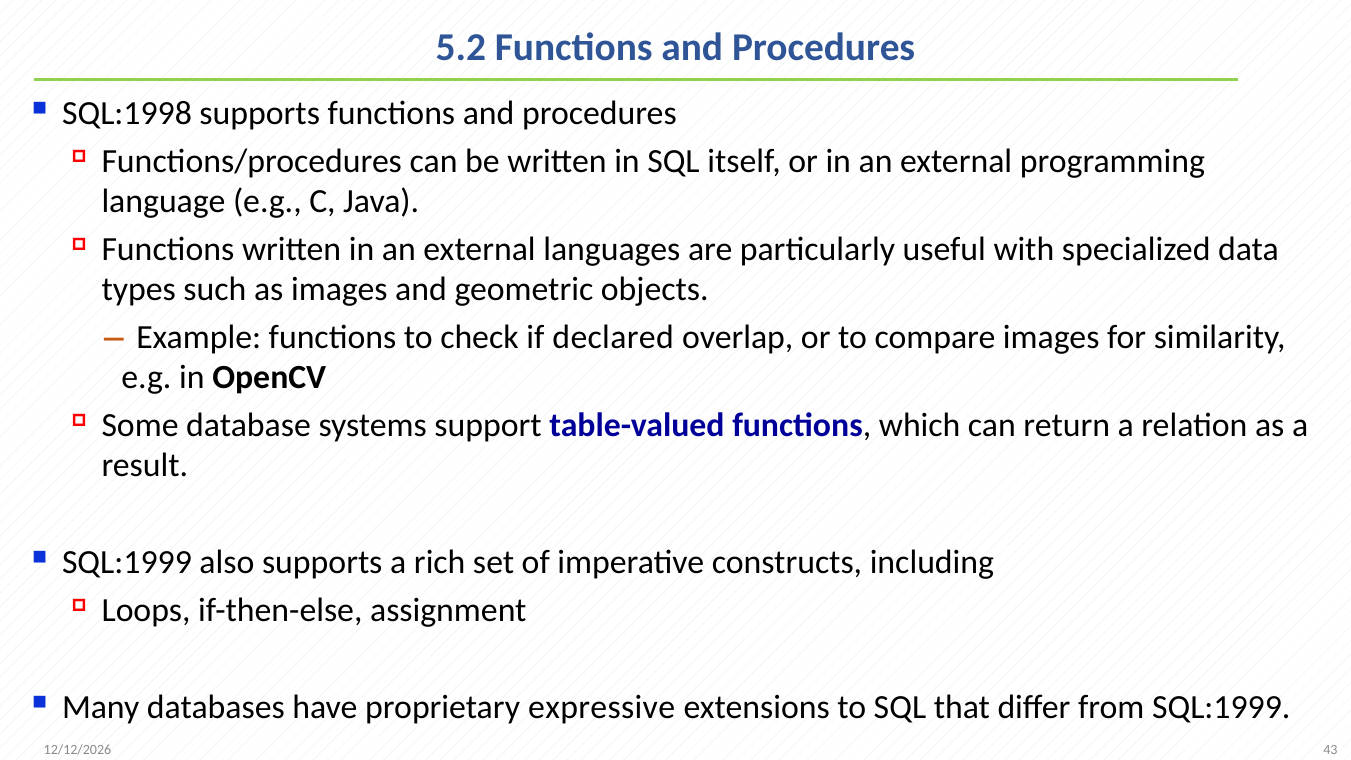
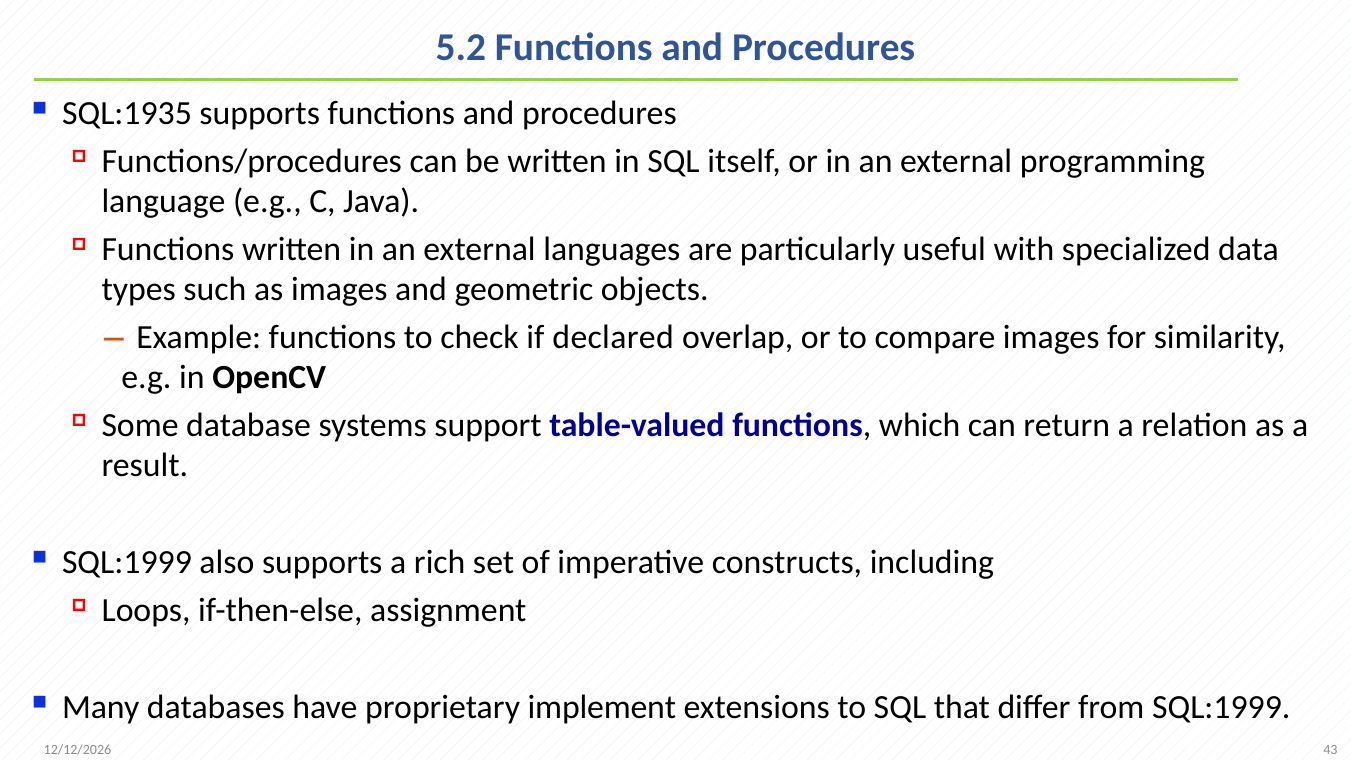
SQL:1998: SQL:1998 -> SQL:1935
expressive: expressive -> implement
